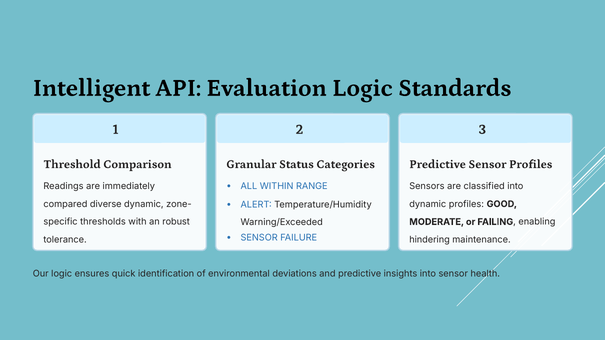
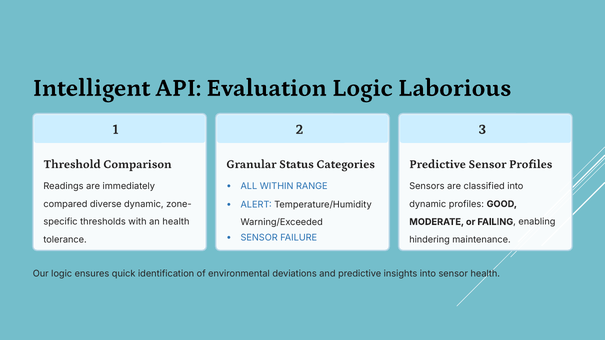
Standards: Standards -> Laborious
an robust: robust -> health
